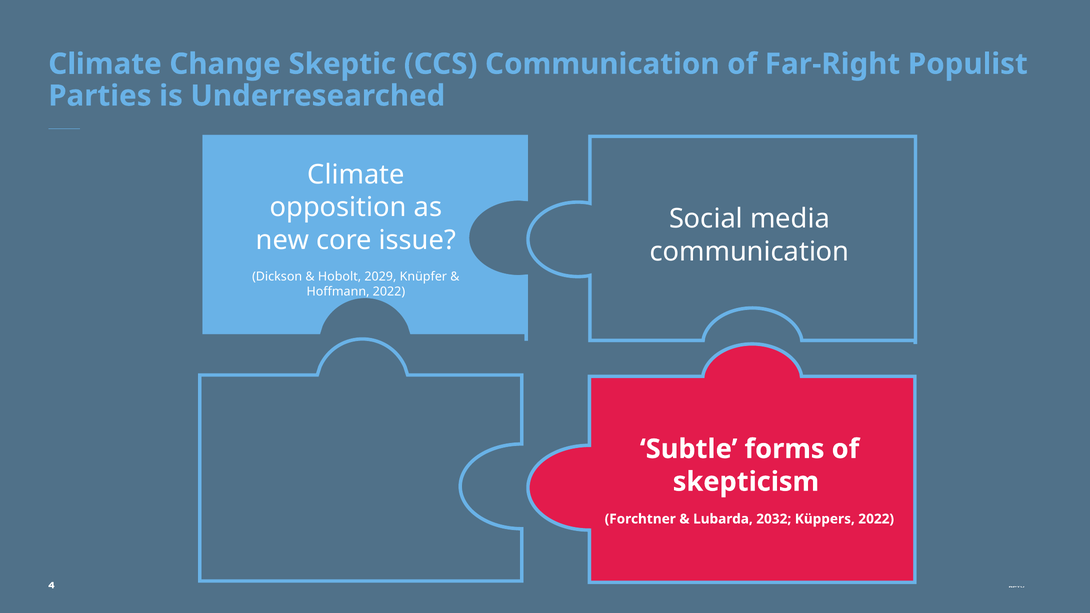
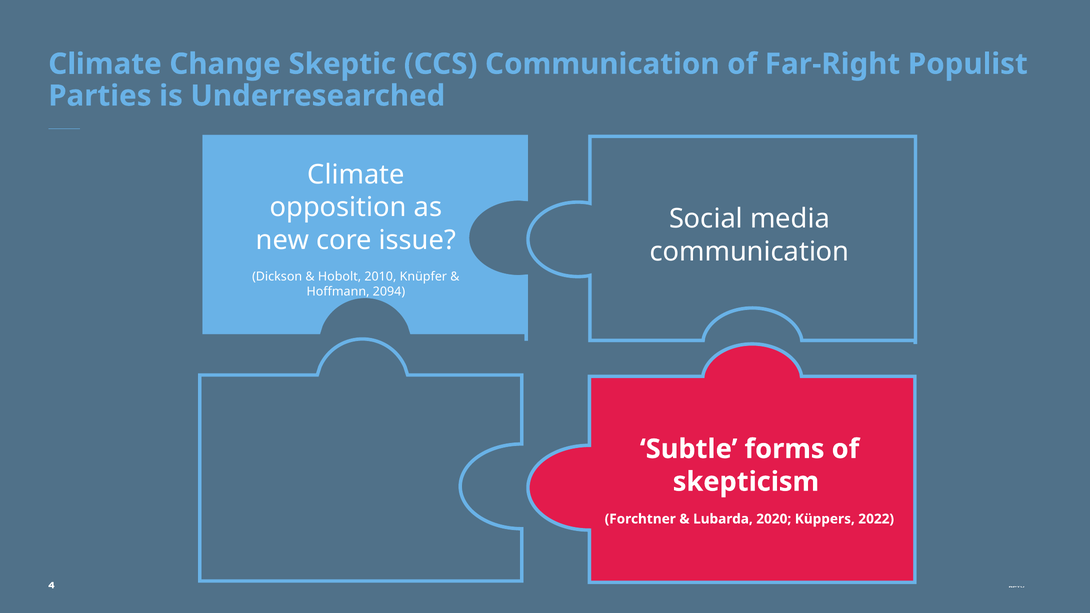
2029: 2029 -> 2010
Hoffmann 2022: 2022 -> 2094
2032: 2032 -> 2020
